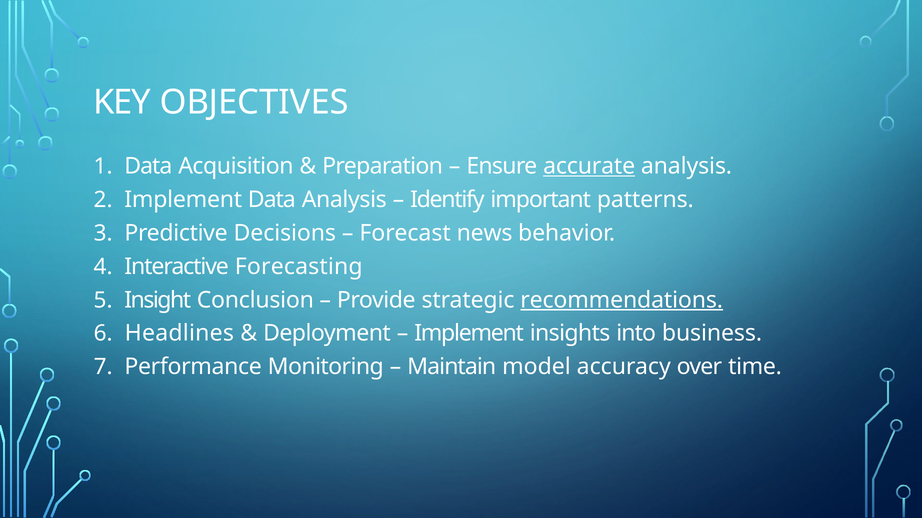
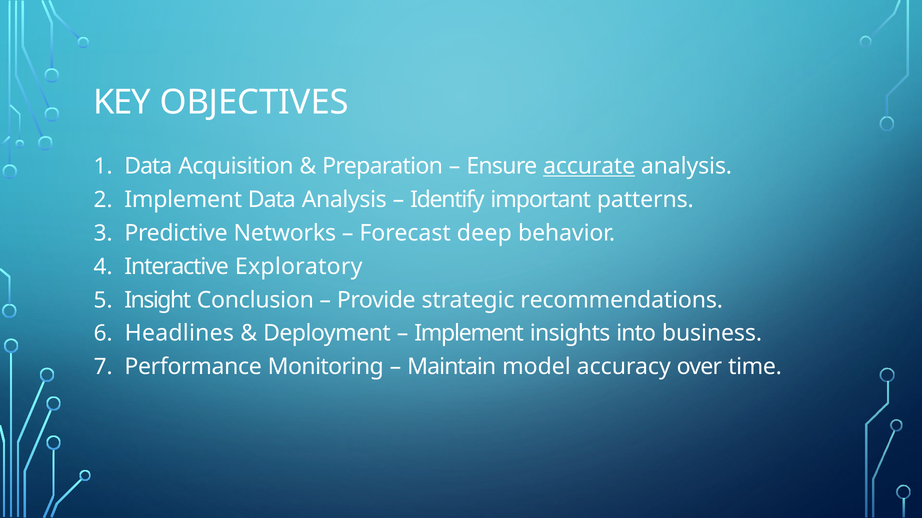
Decisions: Decisions -> Networks
news: news -> deep
Forecasting: Forecasting -> Exploratory
recommendations underline: present -> none
